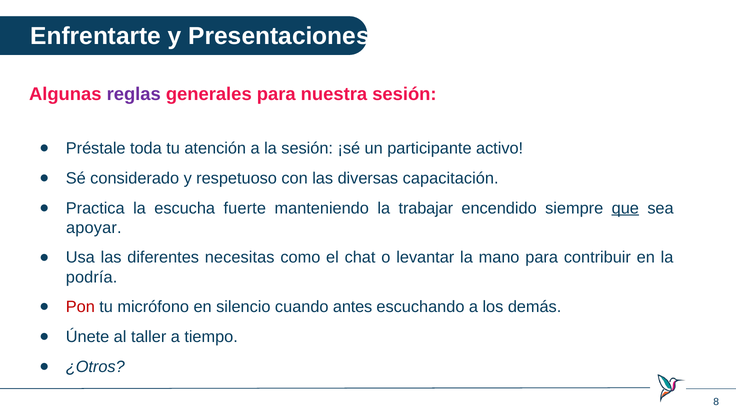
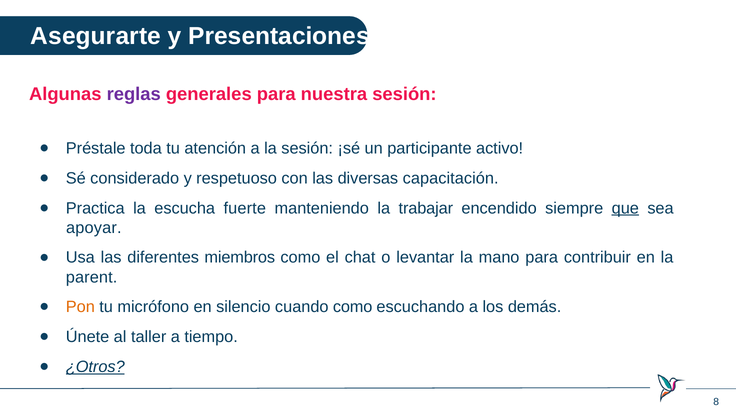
Enfrentarte: Enfrentarte -> Asegurarte
necesitas: necesitas -> miembros
podría: podría -> parent
Pon colour: red -> orange
cuando antes: antes -> como
¿Otros underline: none -> present
